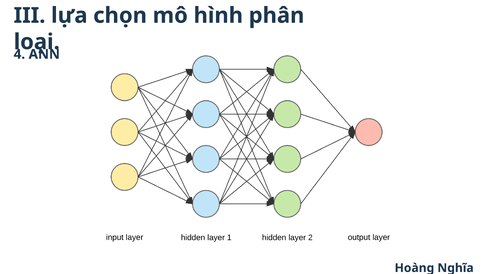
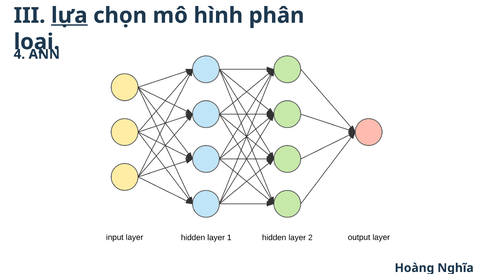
lựa underline: none -> present
